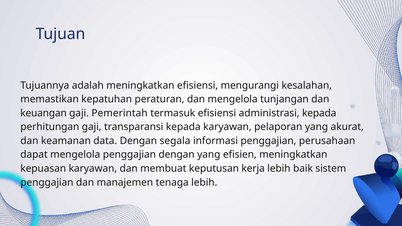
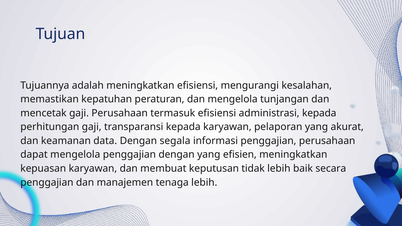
keuangan: keuangan -> mencetak
gaji Pemerintah: Pemerintah -> Perusahaan
kerja: kerja -> tidak
sistem: sistem -> secara
